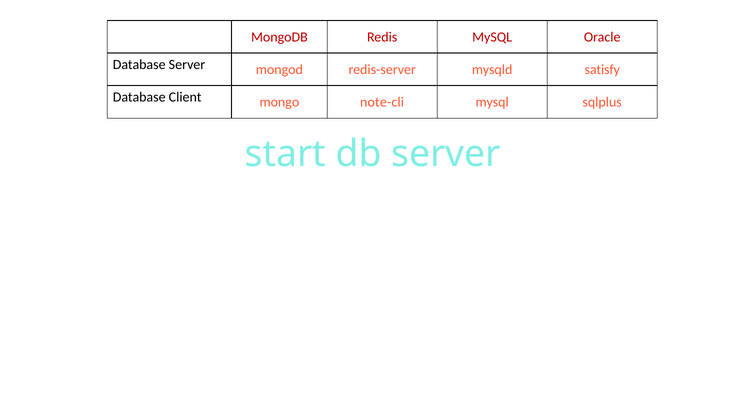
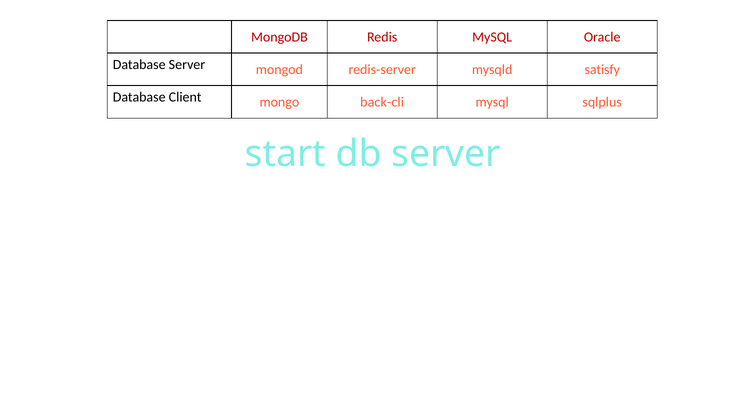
note-cli: note-cli -> back-cli
